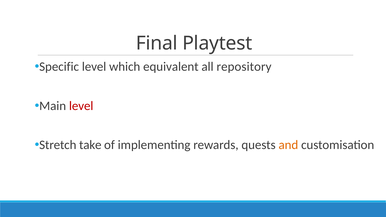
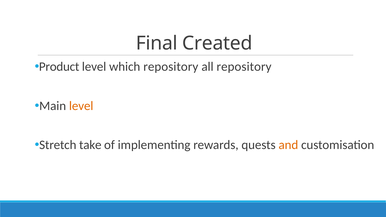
Playtest: Playtest -> Created
Specific: Specific -> Product
which equivalent: equivalent -> repository
level at (81, 106) colour: red -> orange
